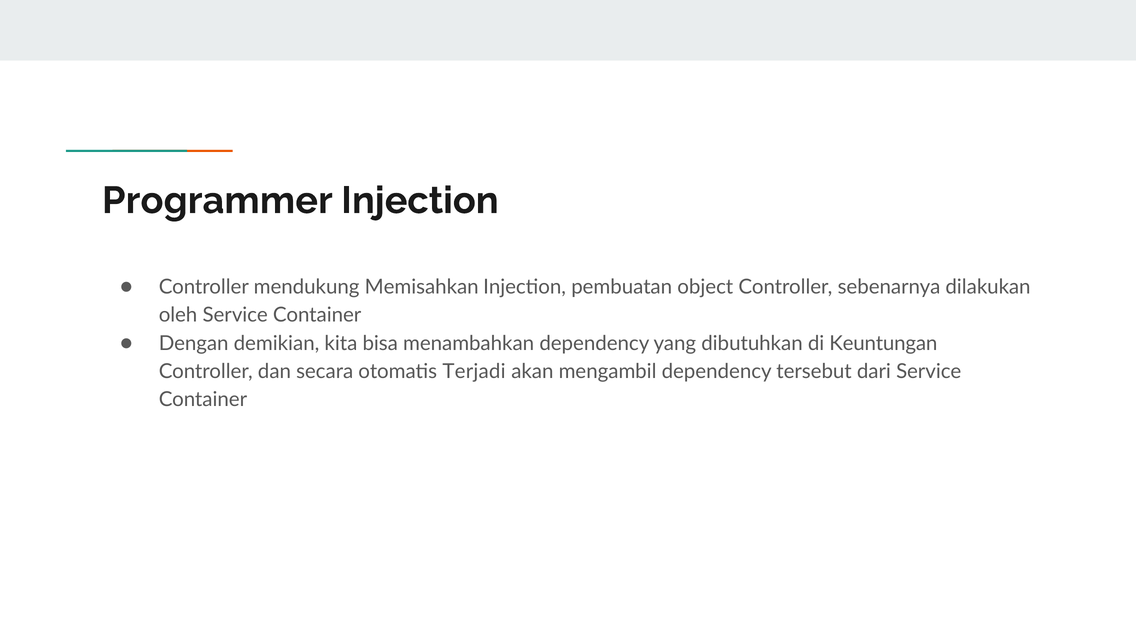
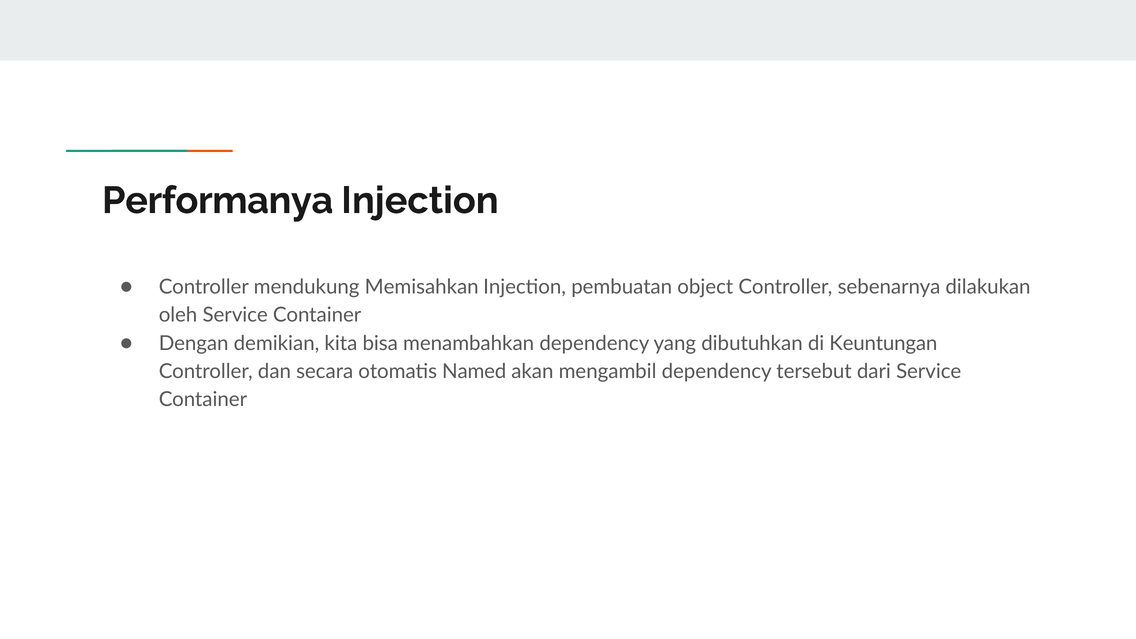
Programmer: Programmer -> Performanya
Terjadi: Terjadi -> Named
